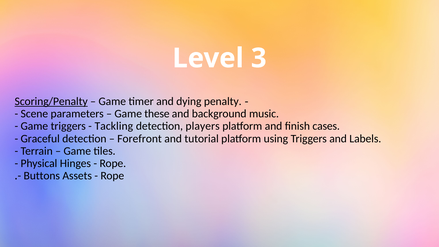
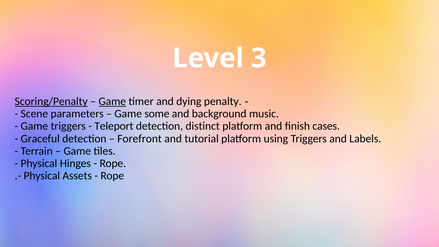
Game at (112, 102) underline: none -> present
these: these -> some
Tackling: Tackling -> Teleport
players: players -> distinct
Buttons at (42, 176): Buttons -> Physical
